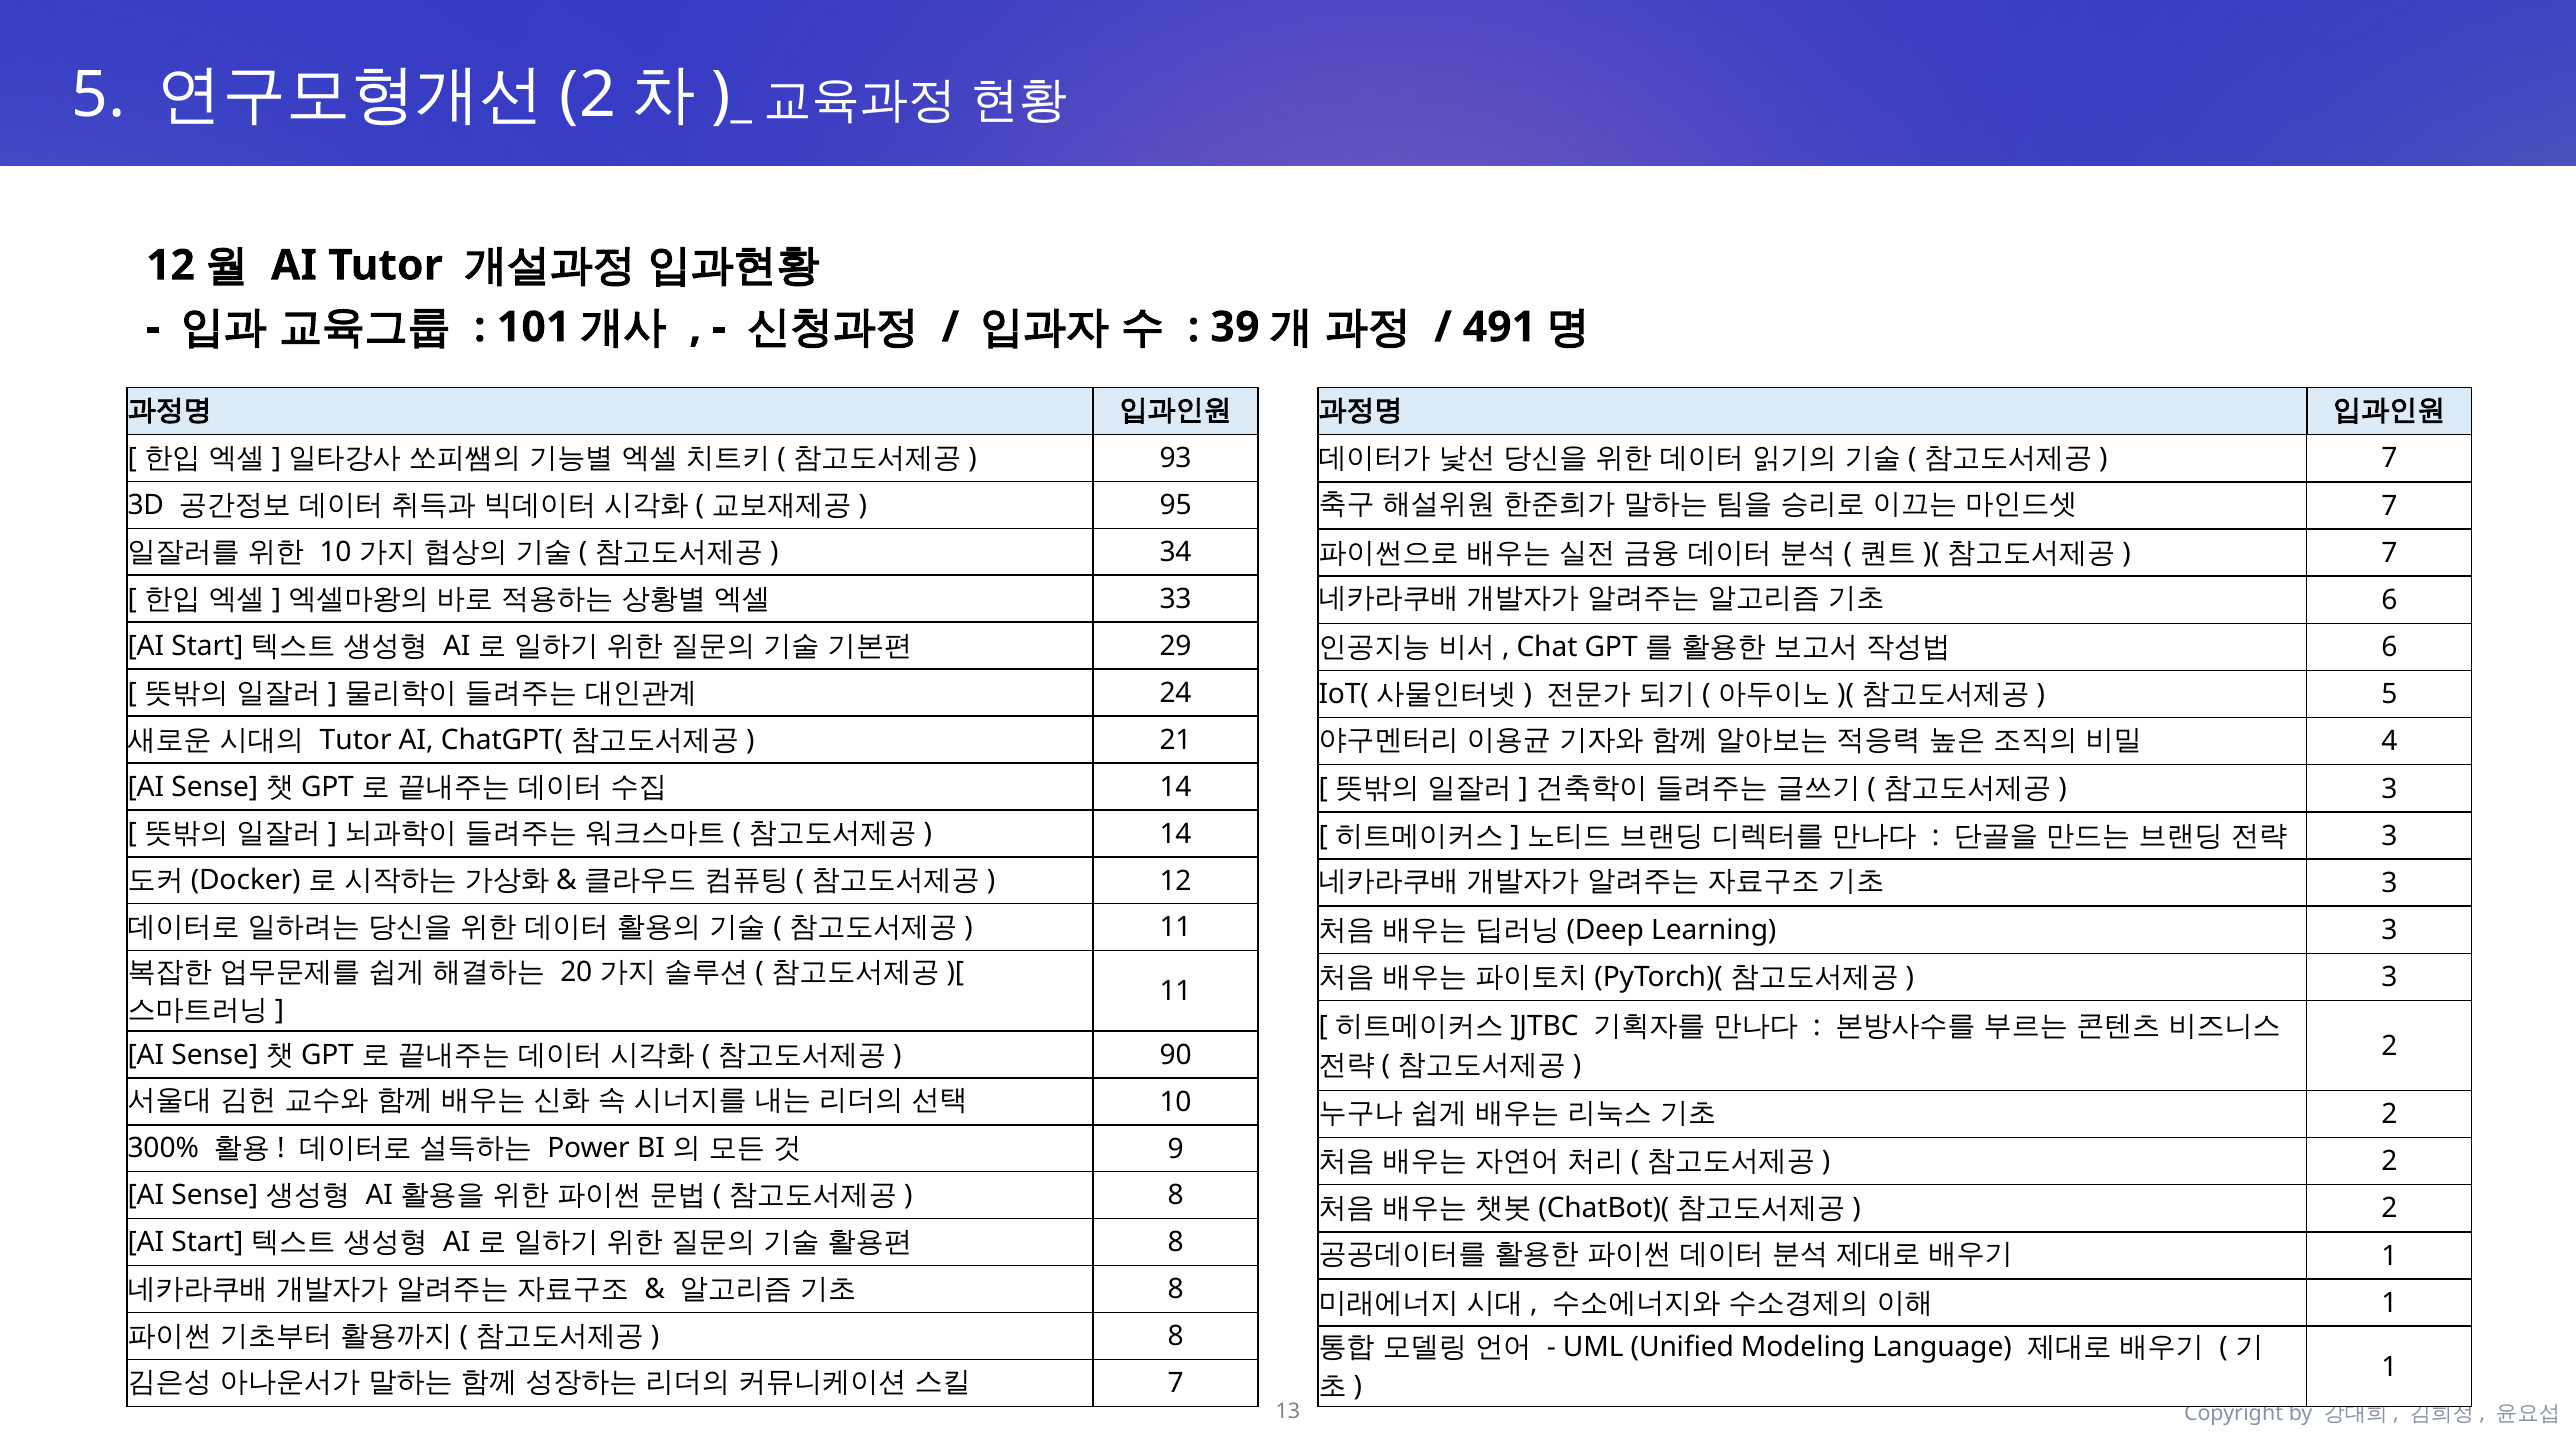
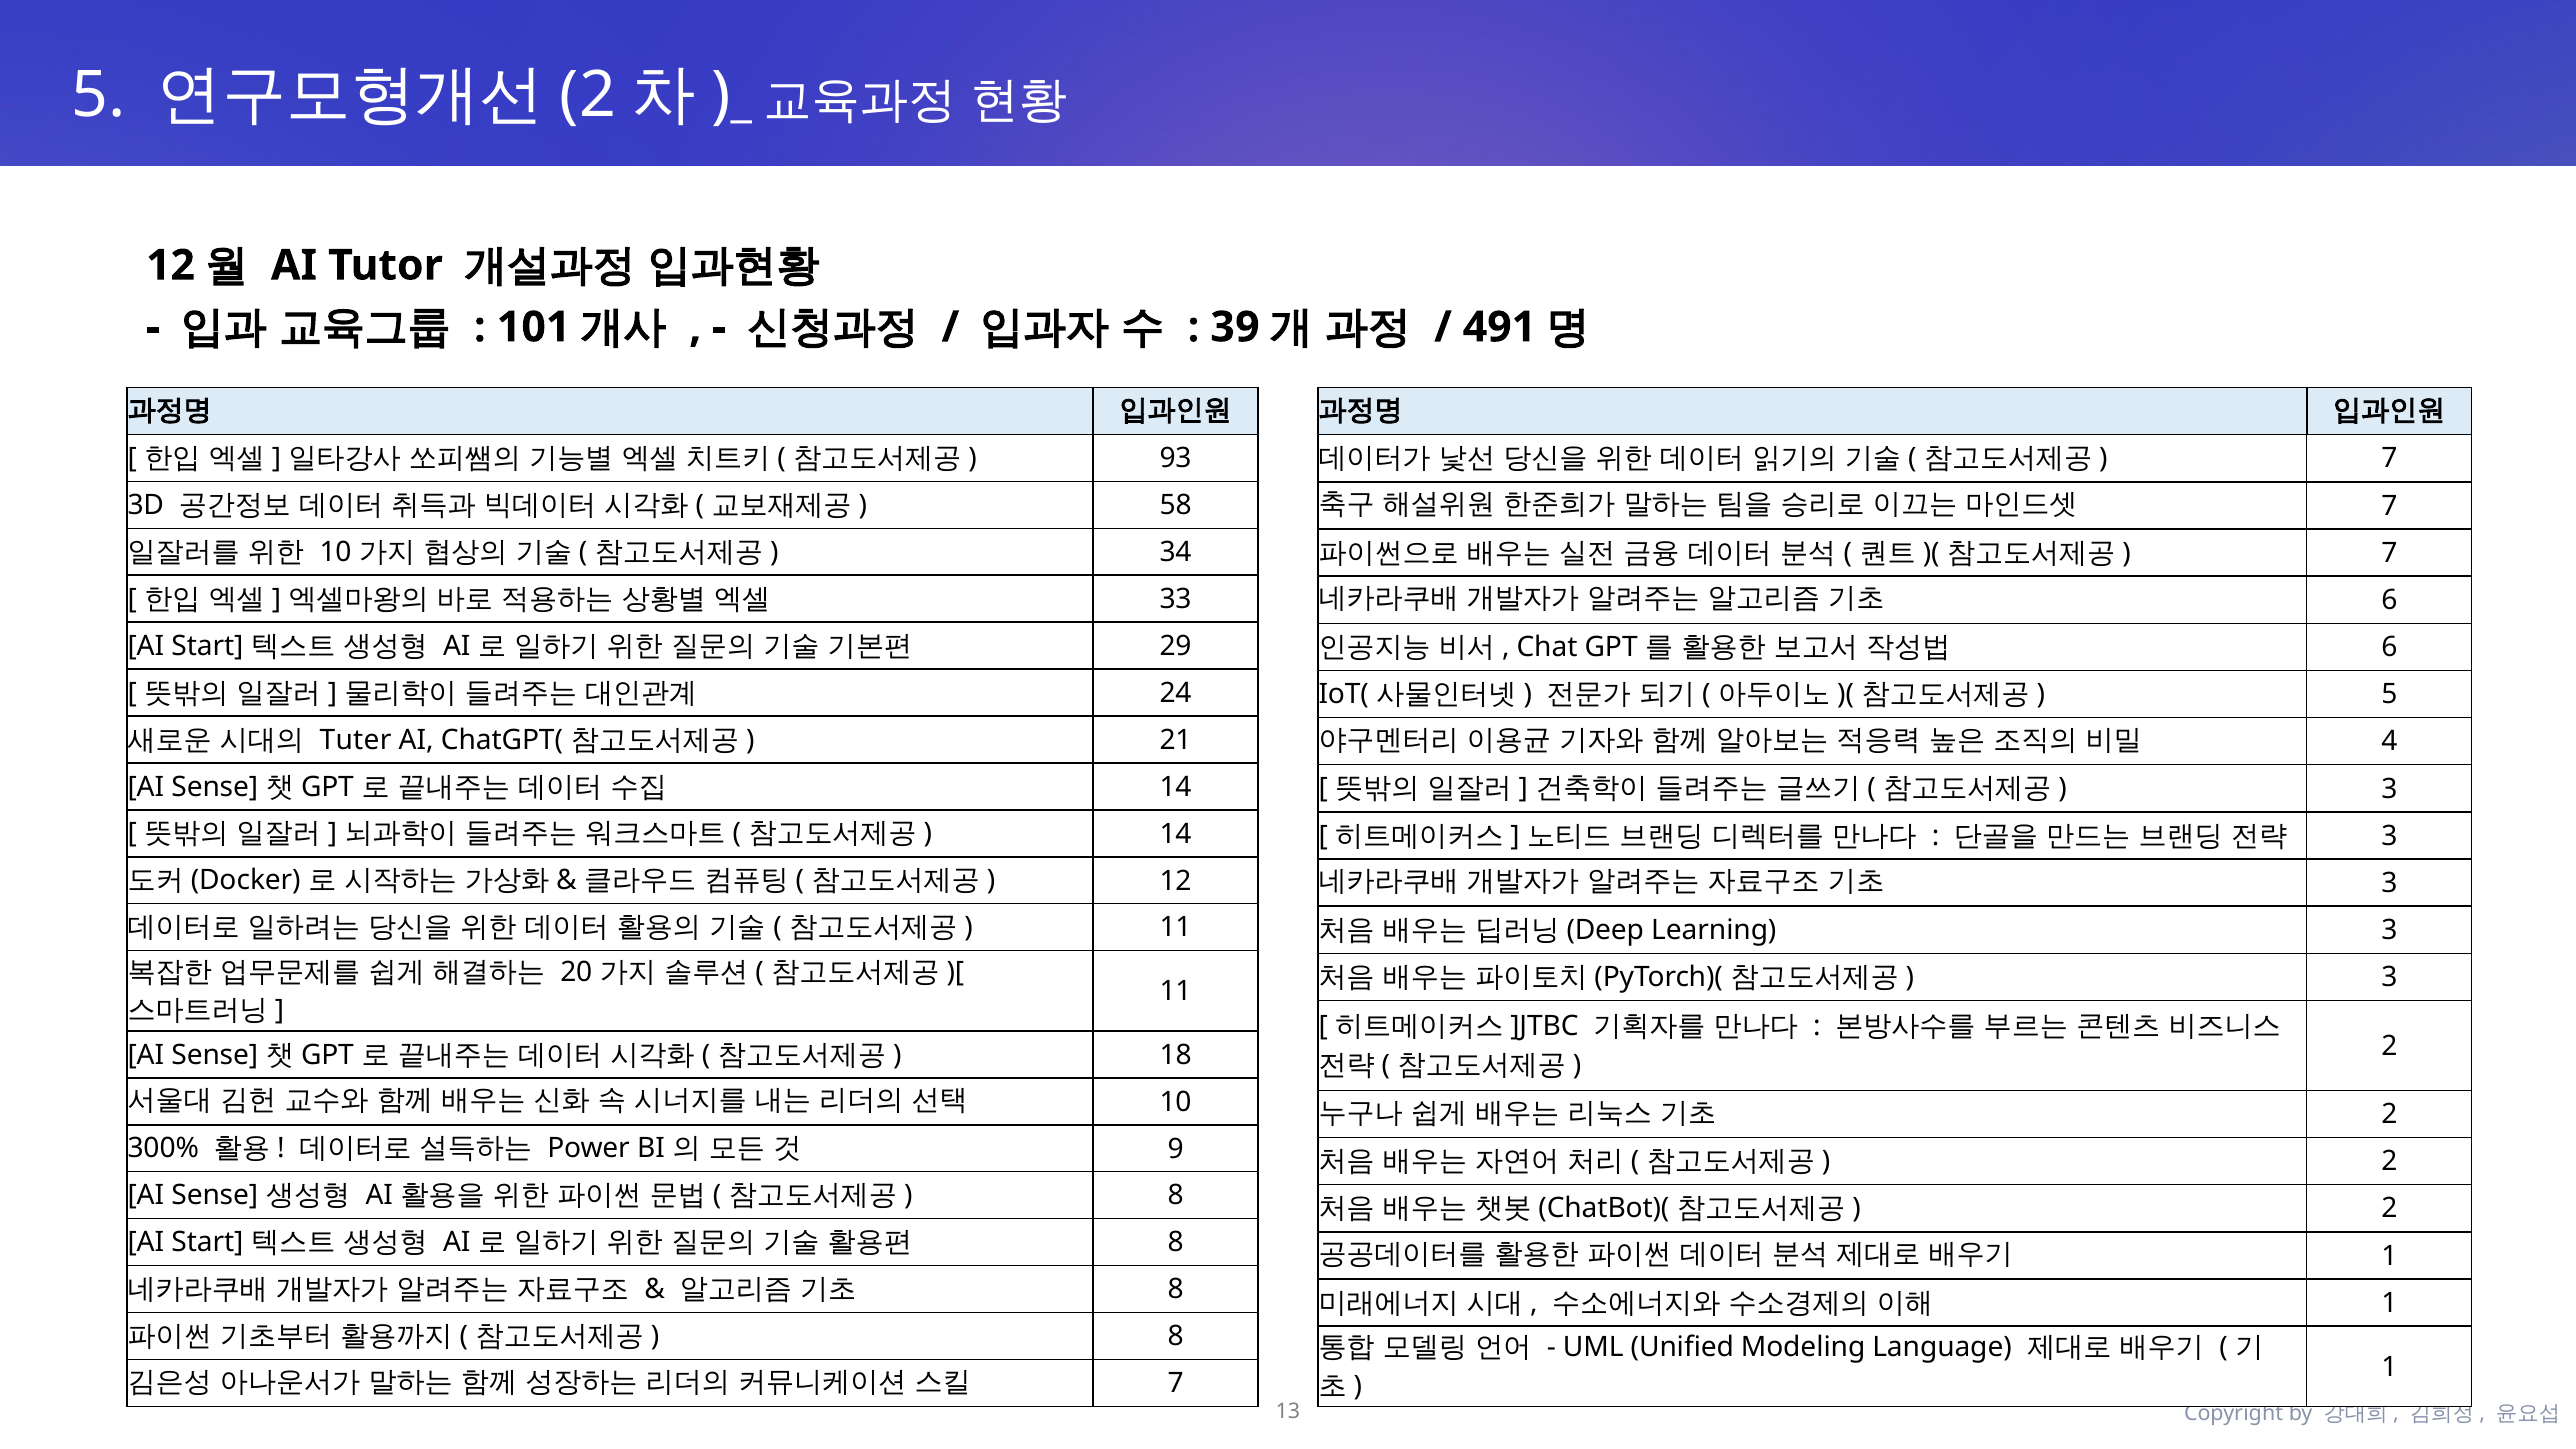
95: 95 -> 58
Tutor at (356, 740): Tutor -> Tuter
90: 90 -> 18
